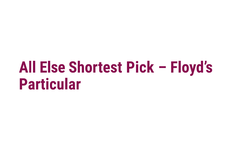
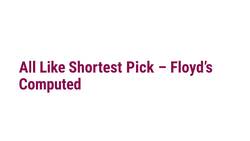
Else: Else -> Like
Particular: Particular -> Computed
